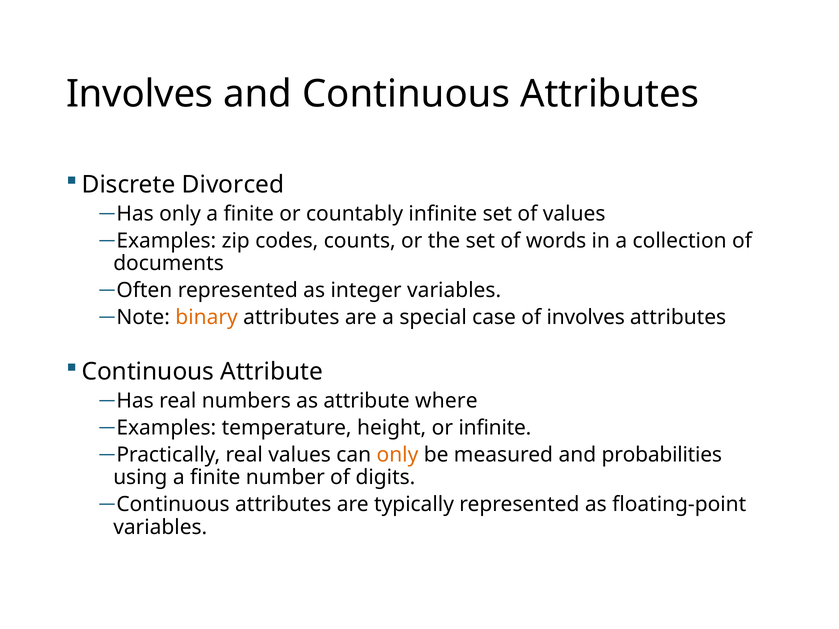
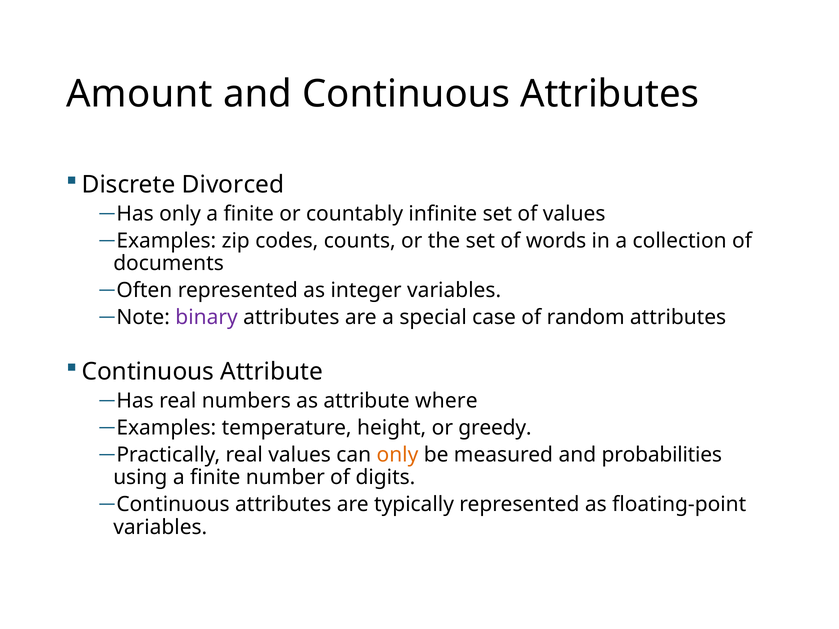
Involves at (140, 94): Involves -> Amount
binary colour: orange -> purple
of involves: involves -> random
or infinite: infinite -> greedy
